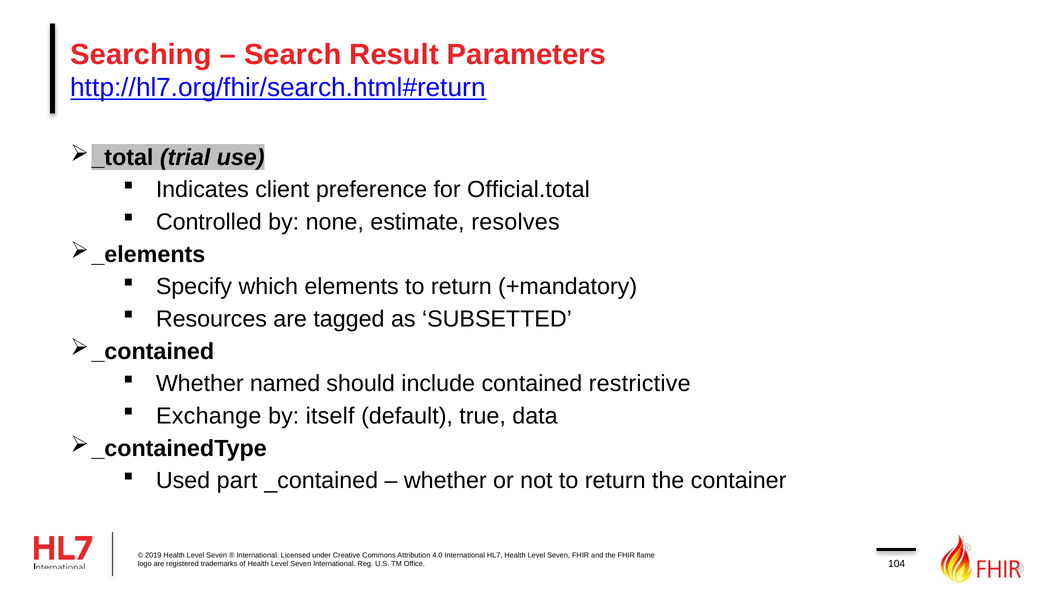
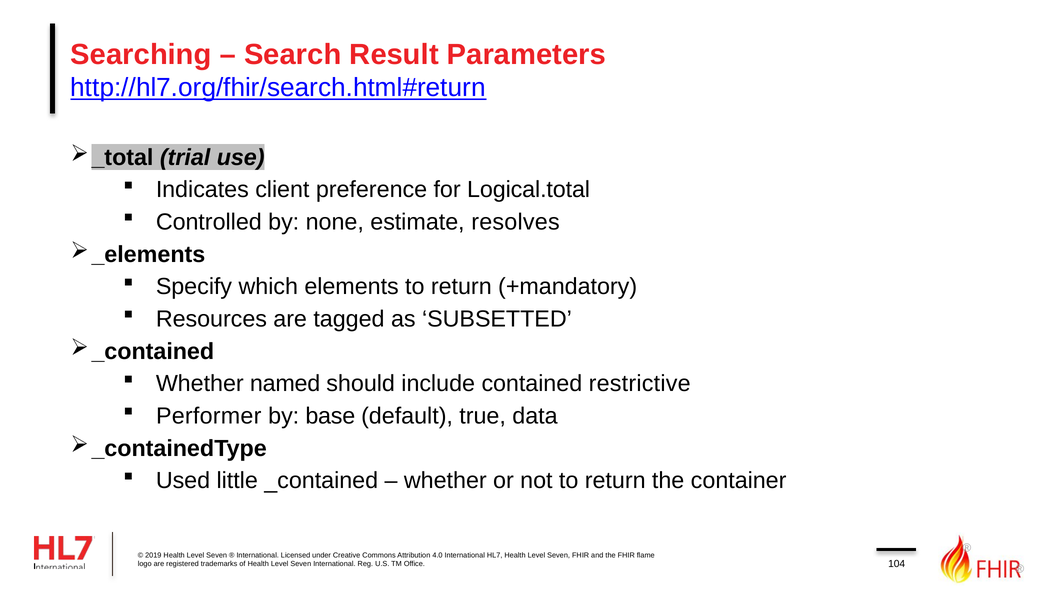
Official.total: Official.total -> Logical.total
Exchange: Exchange -> Performer
itself: itself -> base
part: part -> little
